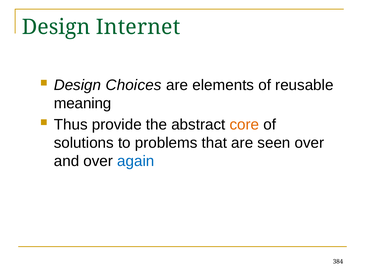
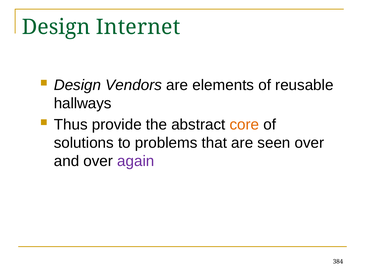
Choices: Choices -> Vendors
meaning: meaning -> hallways
again colour: blue -> purple
